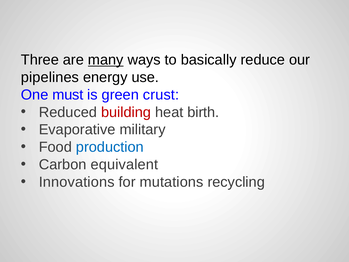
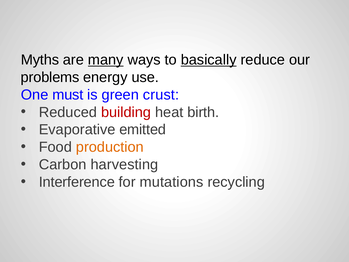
Three: Three -> Myths
basically underline: none -> present
pipelines: pipelines -> problems
military: military -> emitted
production colour: blue -> orange
equivalent: equivalent -> harvesting
Innovations: Innovations -> Interference
